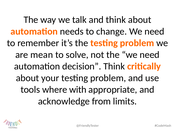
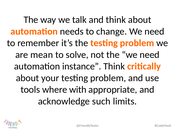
decision: decision -> instance
from: from -> such
